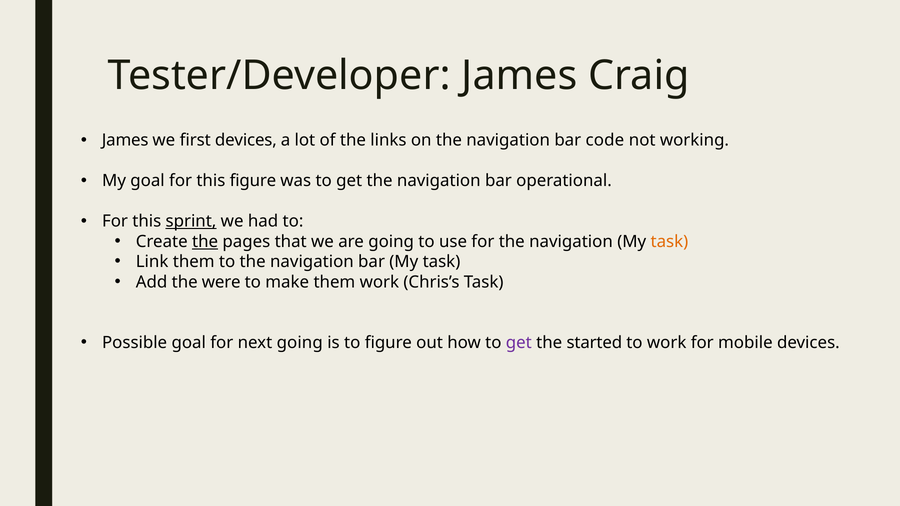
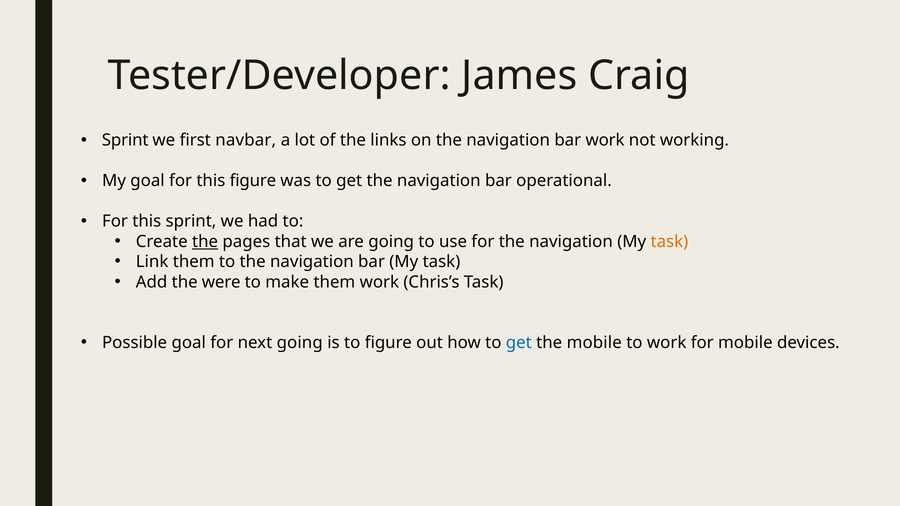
James at (125, 140): James -> Sprint
first devices: devices -> navbar
bar code: code -> work
sprint at (191, 221) underline: present -> none
get at (519, 343) colour: purple -> blue
the started: started -> mobile
